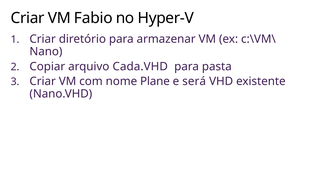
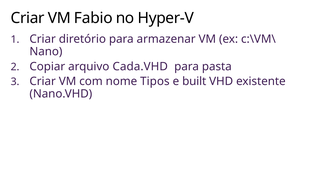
Plane: Plane -> Tipos
será: será -> built
